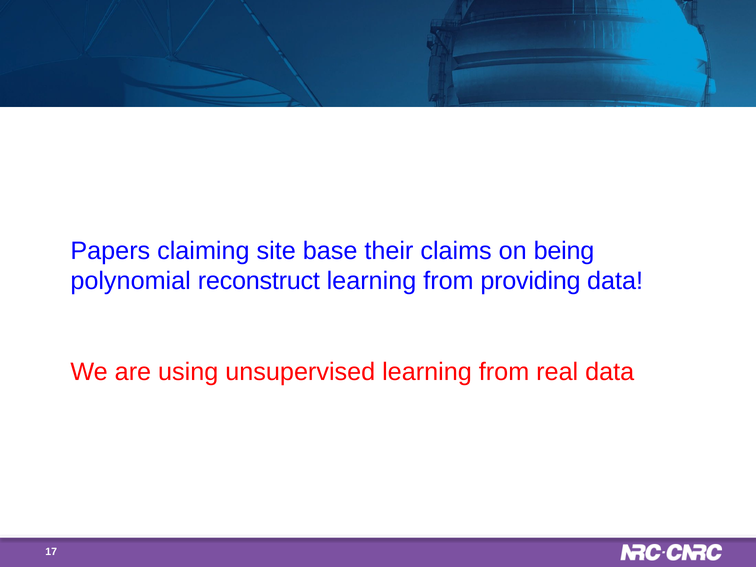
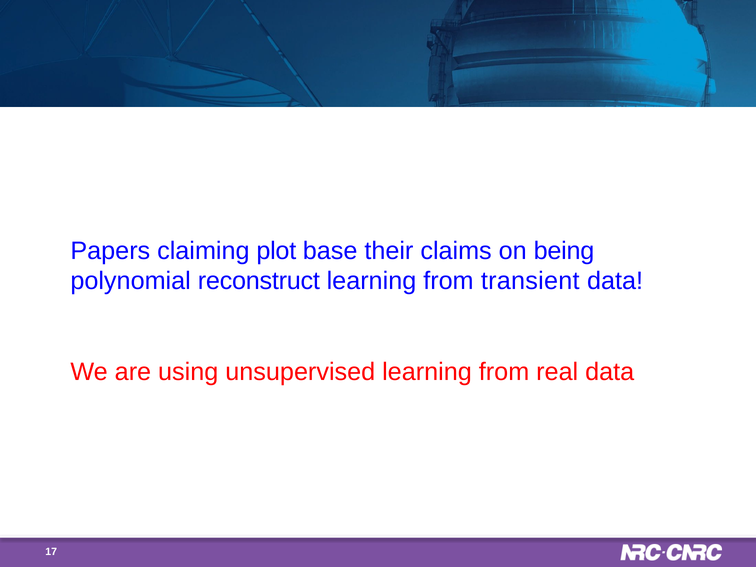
site: site -> plot
providing: providing -> transient
